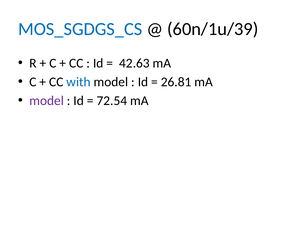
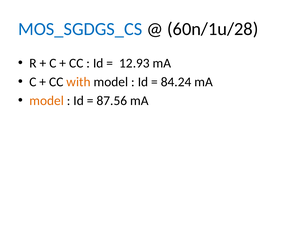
60n/1u/39: 60n/1u/39 -> 60n/1u/28
42.63: 42.63 -> 12.93
with colour: blue -> orange
26.81: 26.81 -> 84.24
model at (47, 101) colour: purple -> orange
72.54: 72.54 -> 87.56
